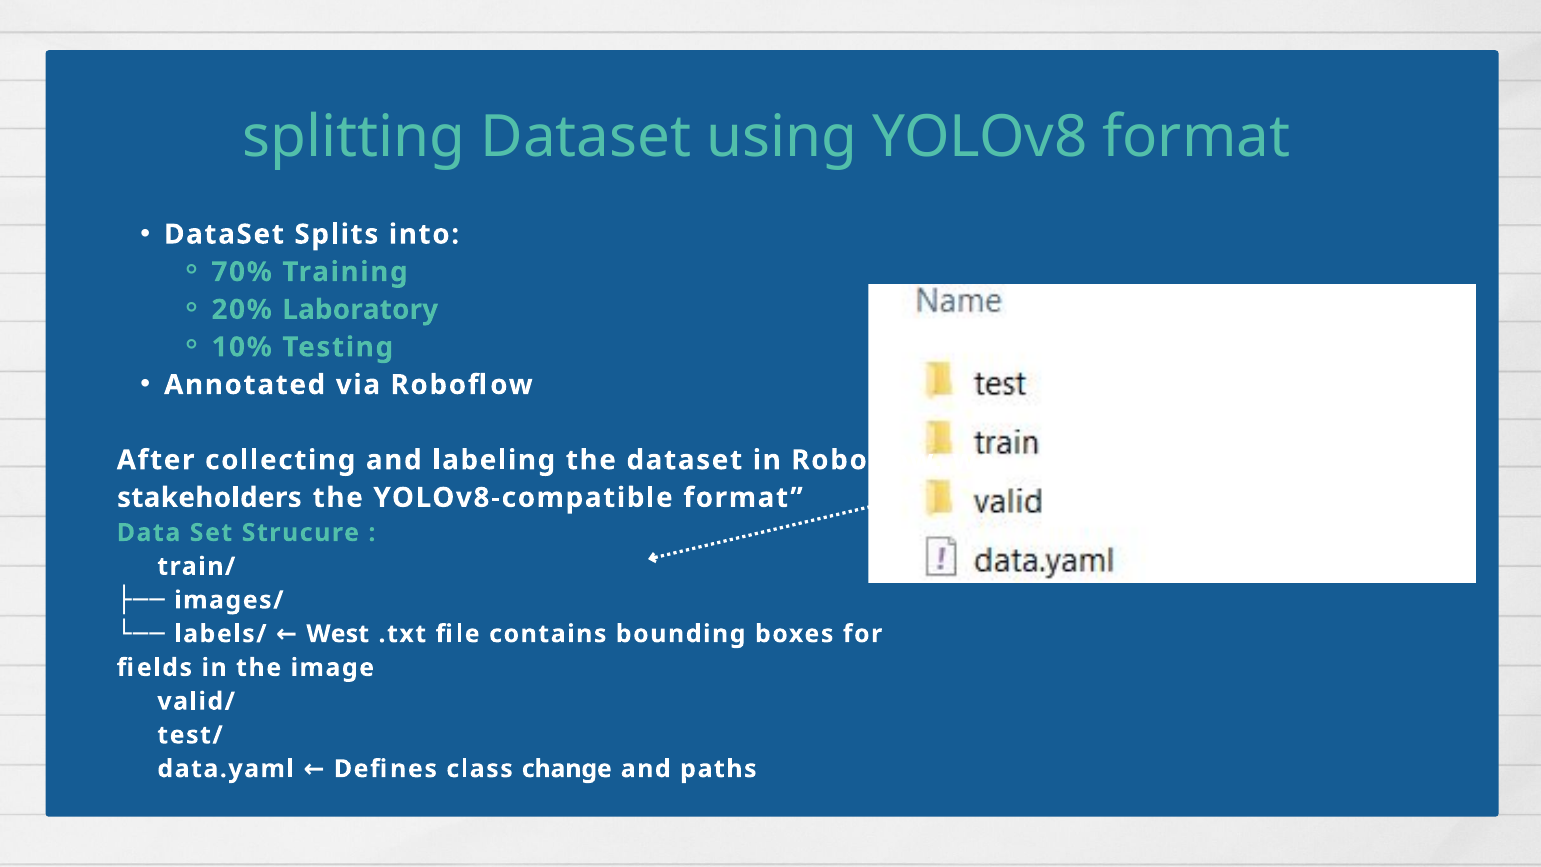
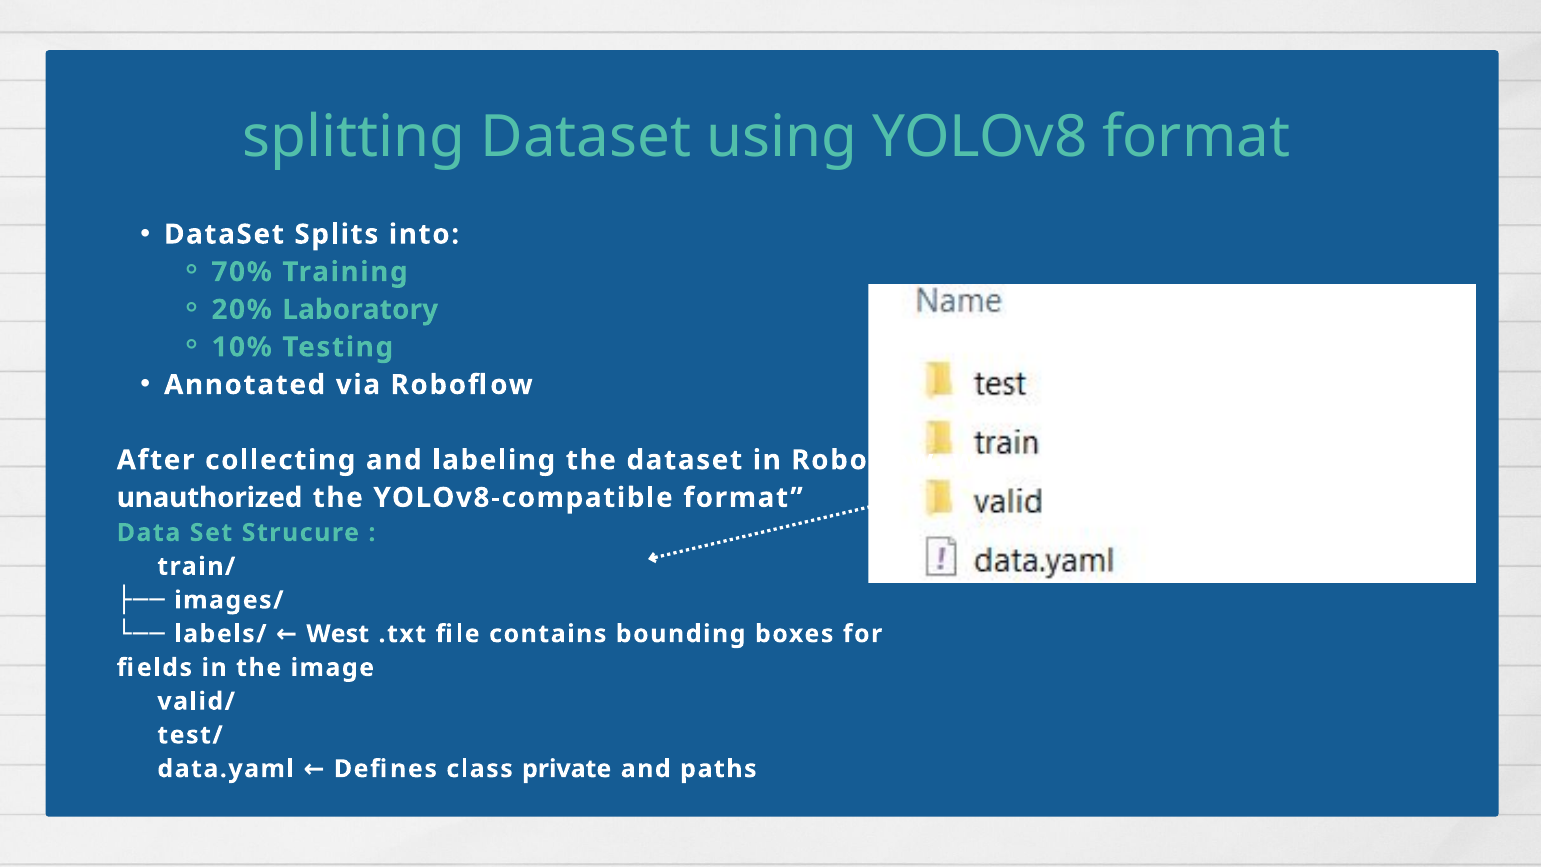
stakeholders: stakeholders -> unauthorized
change: change -> private
